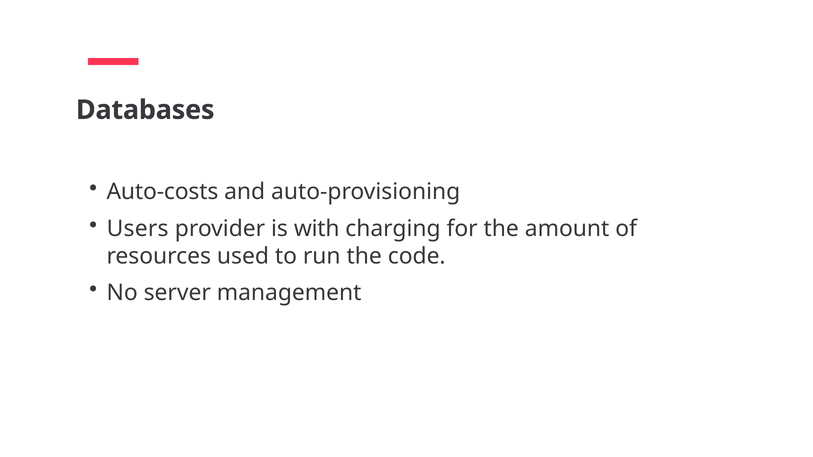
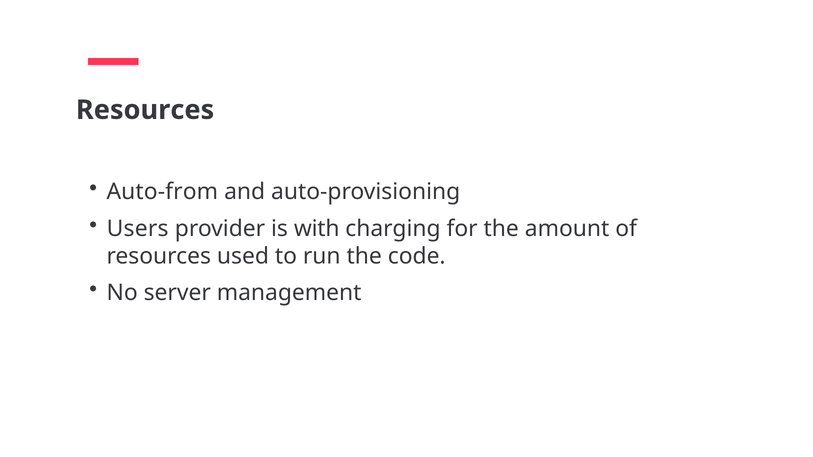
Databases at (145, 110): Databases -> Resources
Auto-costs: Auto-costs -> Auto-from
